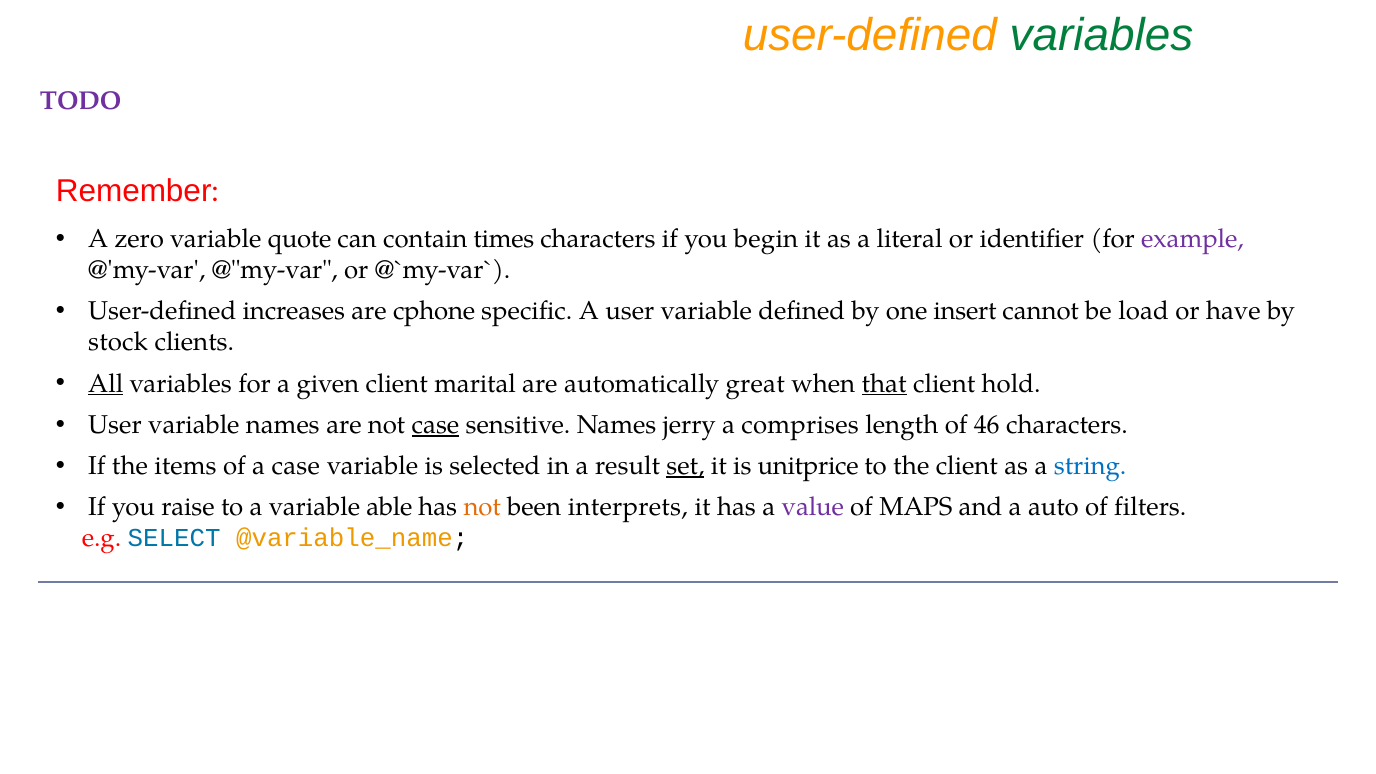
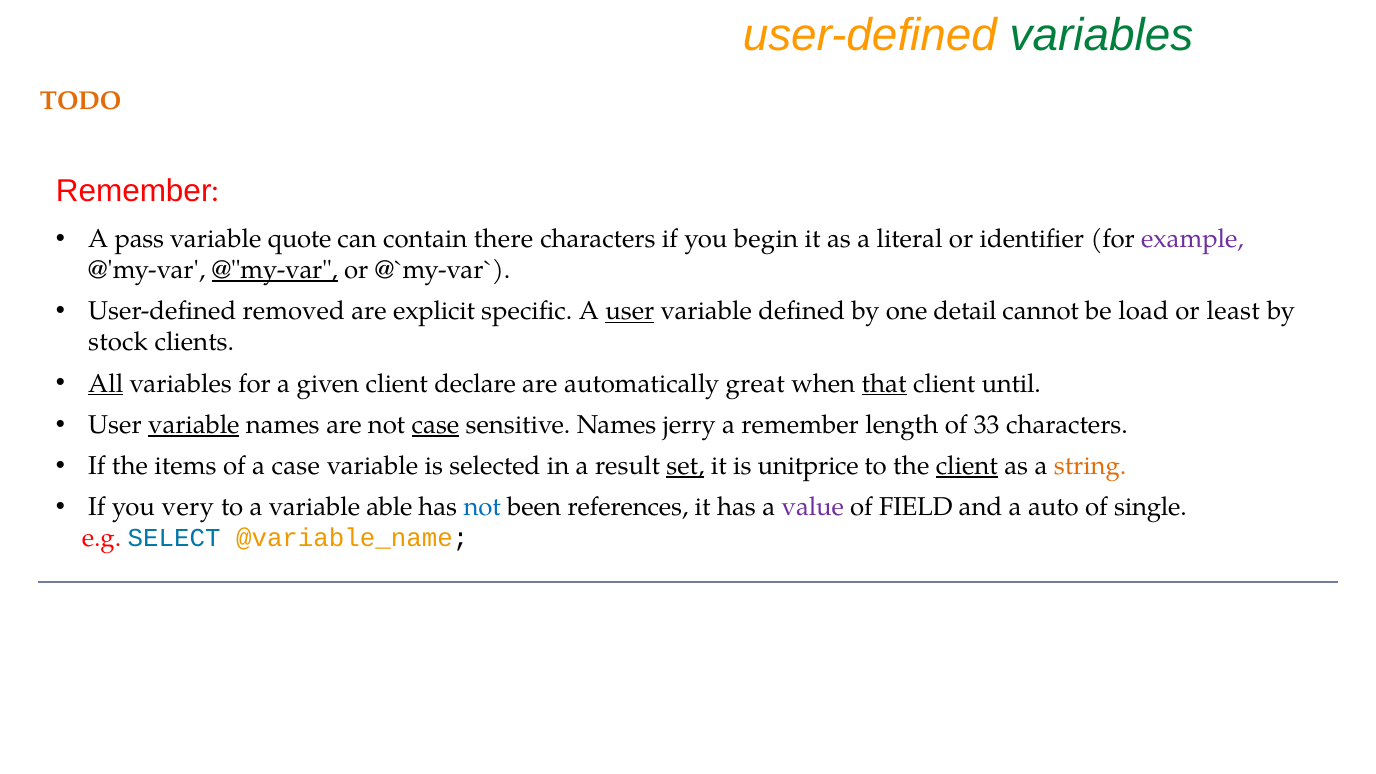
TODO colour: purple -> orange
zero: zero -> pass
times: times -> there
@"my-var underline: none -> present
increases: increases -> removed
cphone: cphone -> explicit
user at (630, 311) underline: none -> present
insert: insert -> detail
have: have -> least
marital: marital -> declare
hold: hold -> until
variable at (194, 425) underline: none -> present
a comprises: comprises -> remember
46: 46 -> 33
client at (967, 466) underline: none -> present
string colour: blue -> orange
raise: raise -> very
not at (482, 507) colour: orange -> blue
interprets: interprets -> references
MAPS: MAPS -> FIELD
filters: filters -> single
